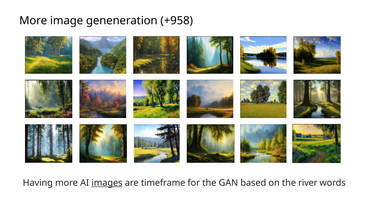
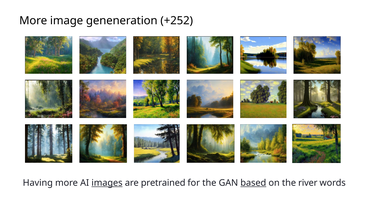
+958: +958 -> +252
timeframe: timeframe -> pretrained
based underline: none -> present
